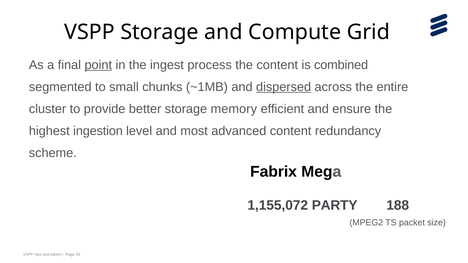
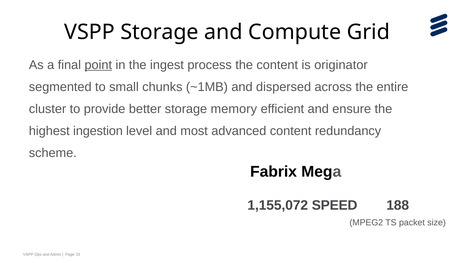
combined: combined -> originator
dispersed underline: present -> none
PARTY: PARTY -> SPEED
